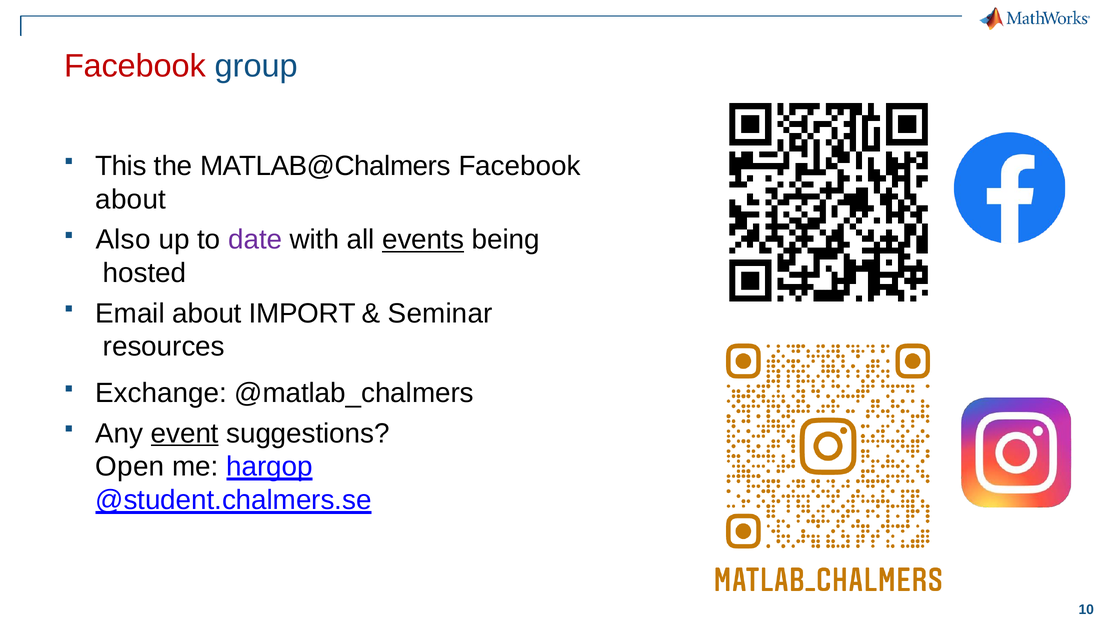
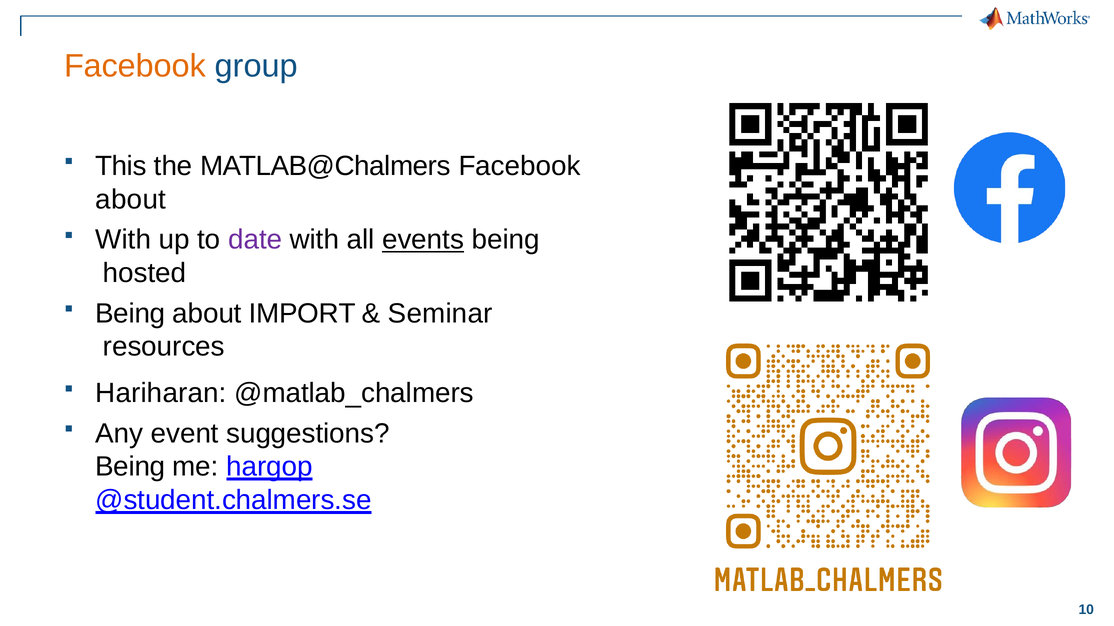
Facebook at (135, 66) colour: red -> orange
Also at (123, 240): Also -> With
Email at (130, 314): Email -> Being
Exchange: Exchange -> Hariharan
event underline: present -> none
Open at (130, 467): Open -> Being
